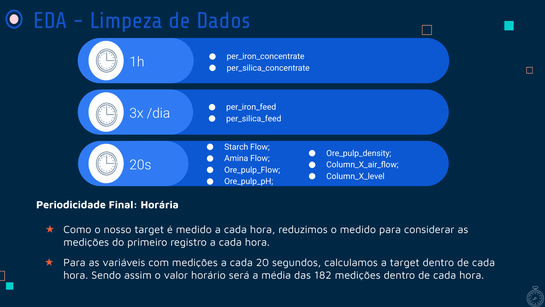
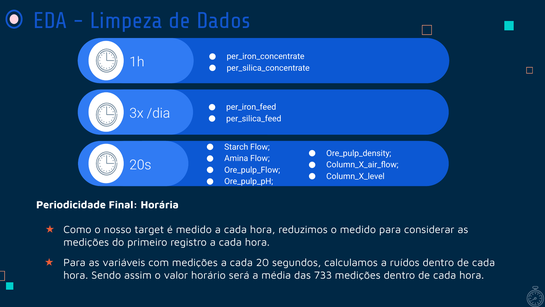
a target: target -> ruídos
182: 182 -> 733
